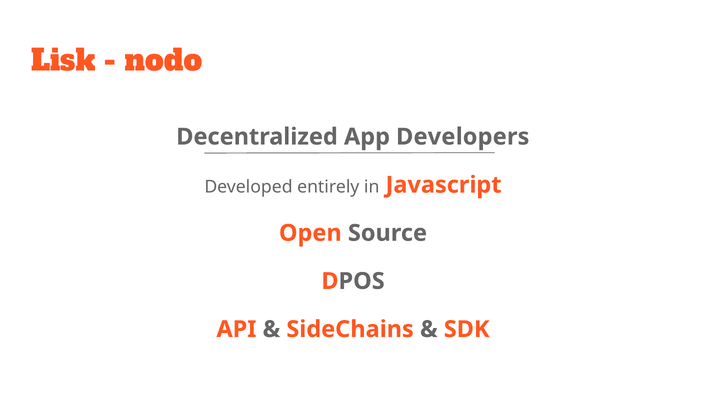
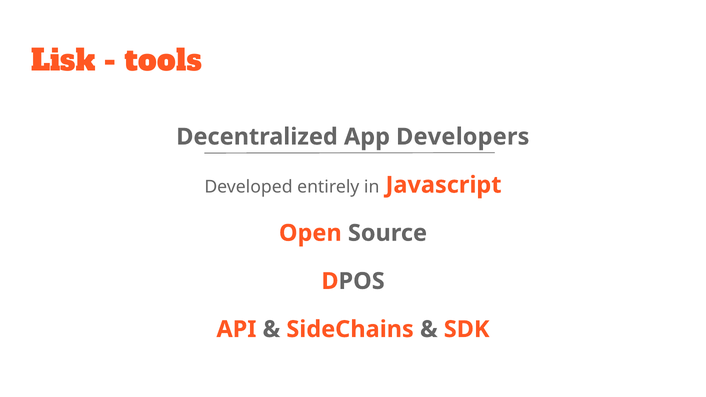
nodo: nodo -> tools
